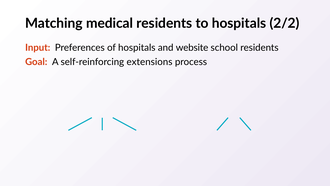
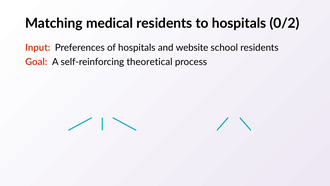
2/2: 2/2 -> 0/2
extensions: extensions -> theoretical
